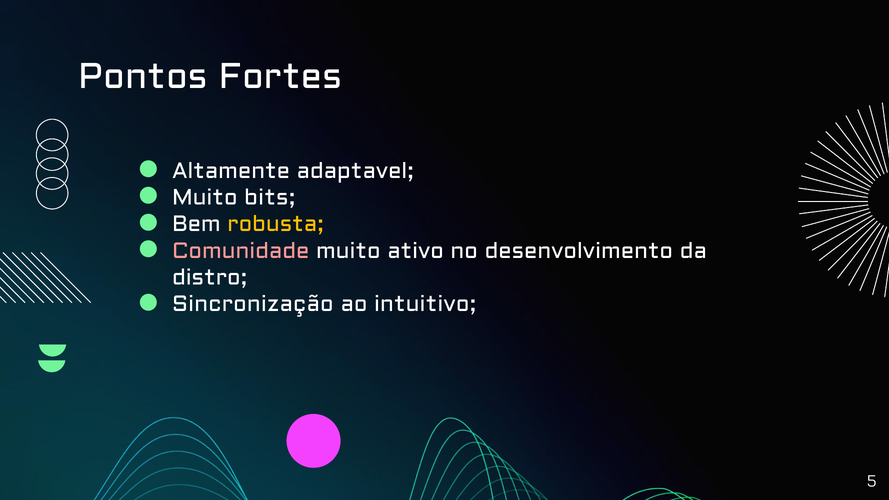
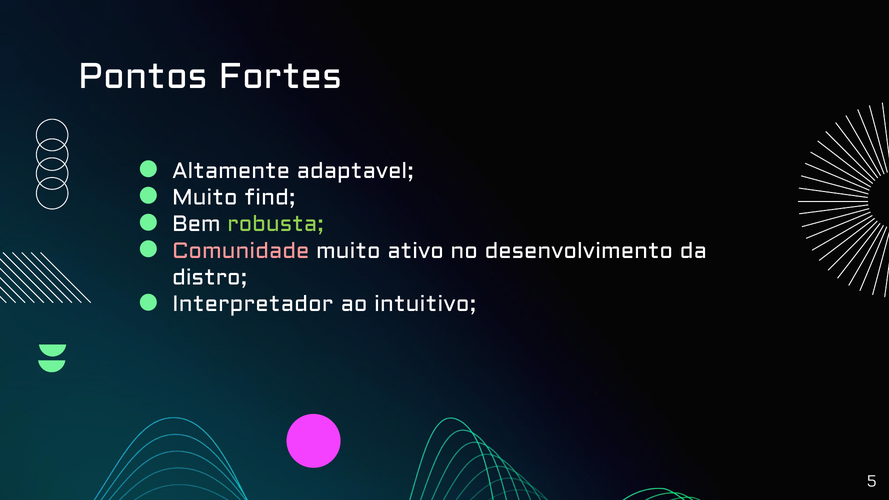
bits: bits -> find
robusta colour: yellow -> light green
Sincronização: Sincronização -> Interpretador
